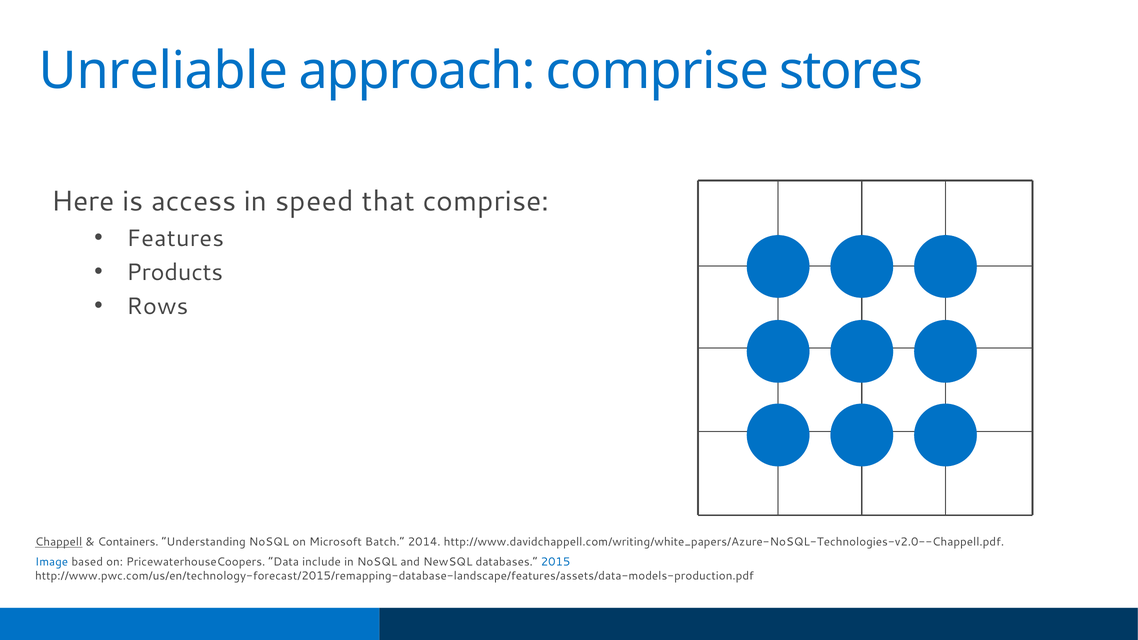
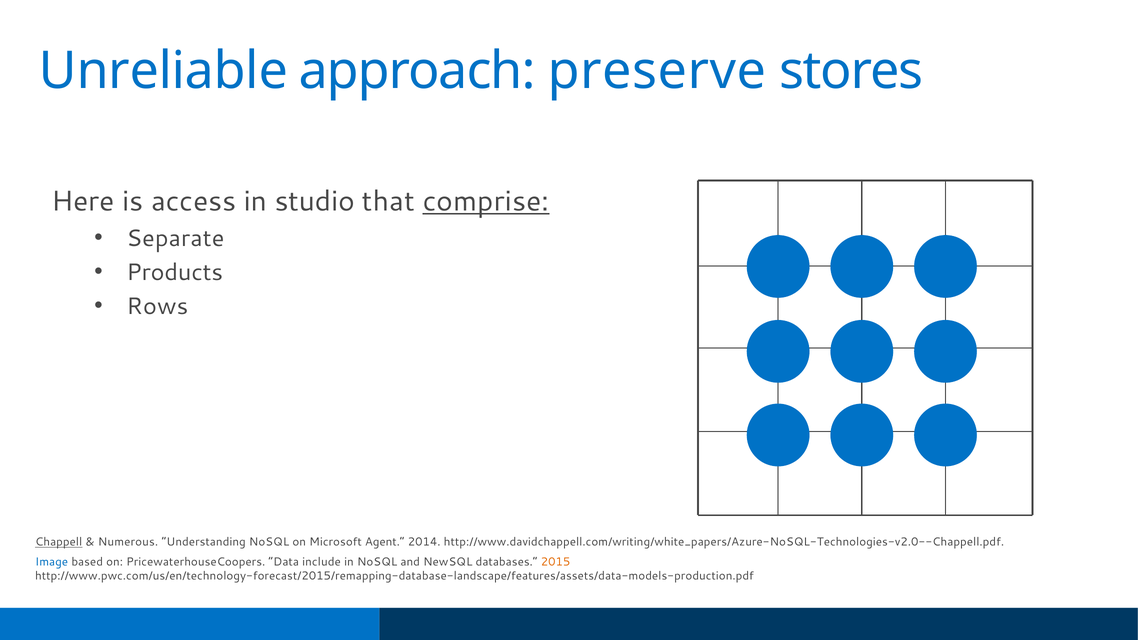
approach comprise: comprise -> preserve
speed: speed -> studio
comprise at (486, 202) underline: none -> present
Features: Features -> Separate
Containers: Containers -> Numerous
Batch: Batch -> Agent
2015 colour: blue -> orange
